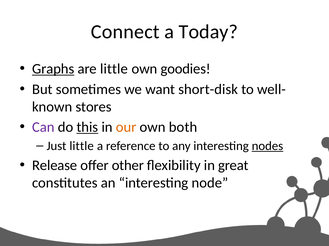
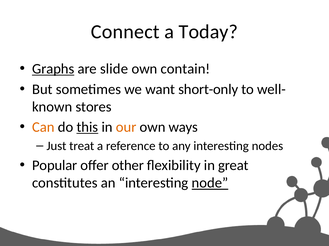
are little: little -> slide
goodies: goodies -> contain
short-disk: short-disk -> short-only
Can colour: purple -> orange
both: both -> ways
Just little: little -> treat
nodes underline: present -> none
Release: Release -> Popular
node underline: none -> present
